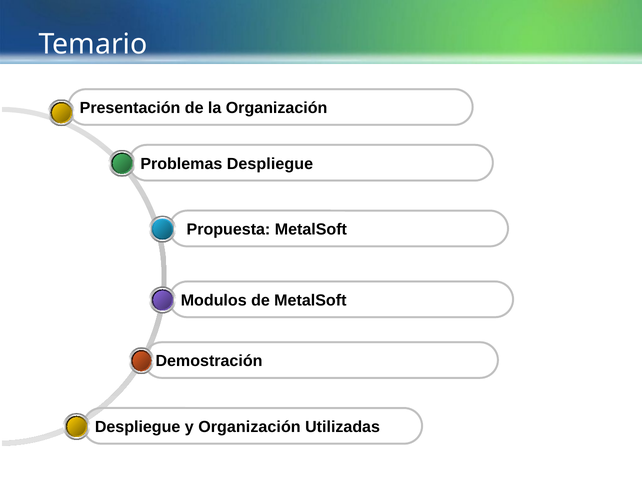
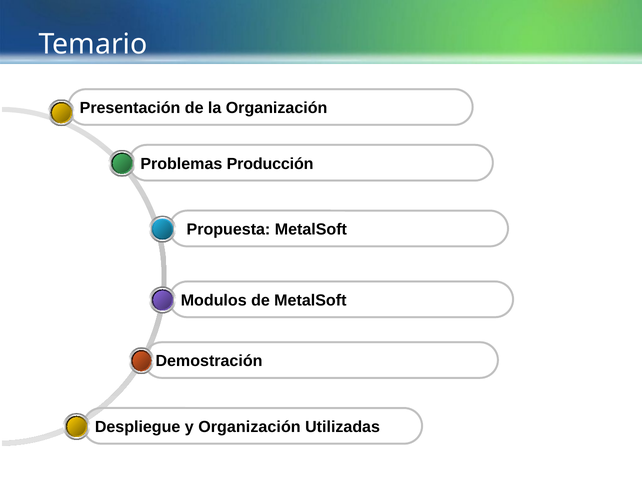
Despliegue at (270, 164): Despliegue -> Producción
